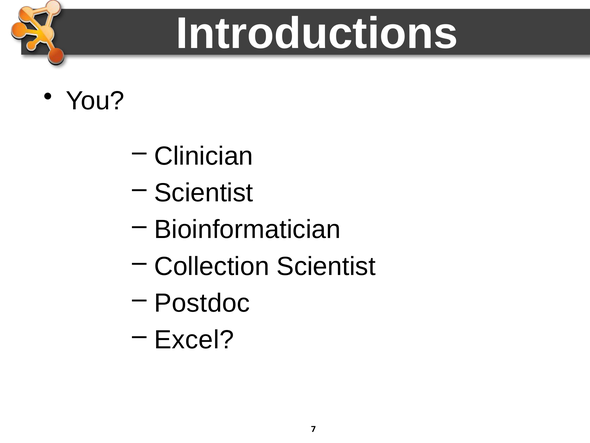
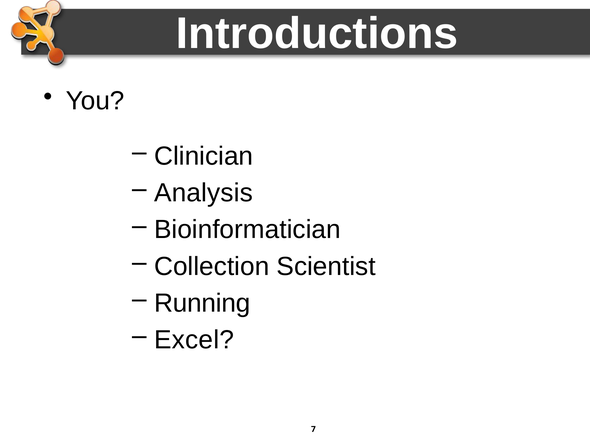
Scientist at (204, 193): Scientist -> Analysis
Postdoc: Postdoc -> Running
